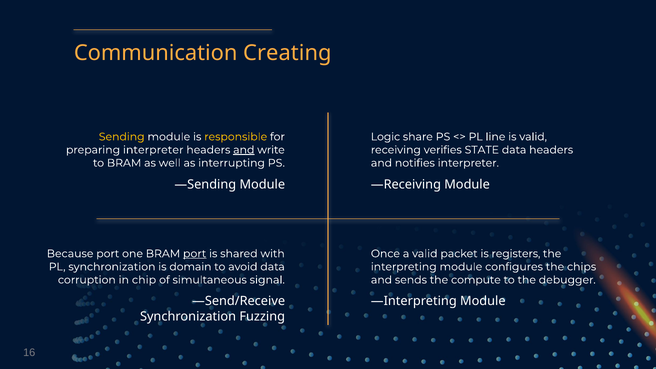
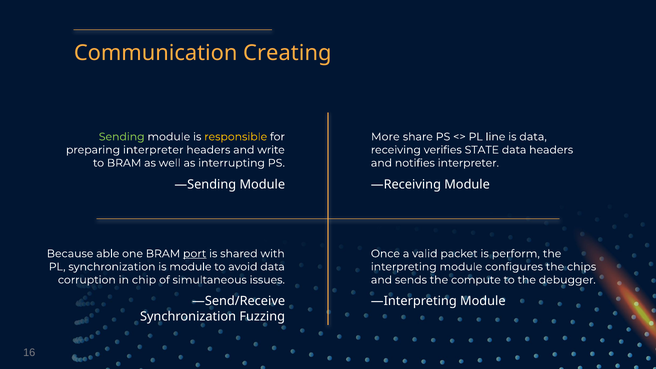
Sending colour: yellow -> light green
Logic: Logic -> More
is valid: valid -> data
and at (244, 150) underline: present -> none
Because port: port -> able
registers: registers -> perform
is domain: domain -> module
signal: signal -> issues
